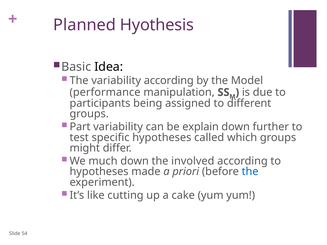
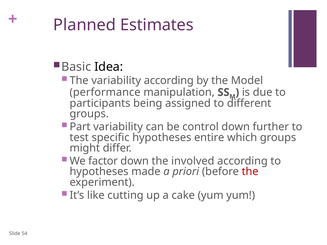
Hyothesis: Hyothesis -> Estimates
explain: explain -> control
called: called -> entire
much: much -> factor
the at (250, 172) colour: blue -> red
